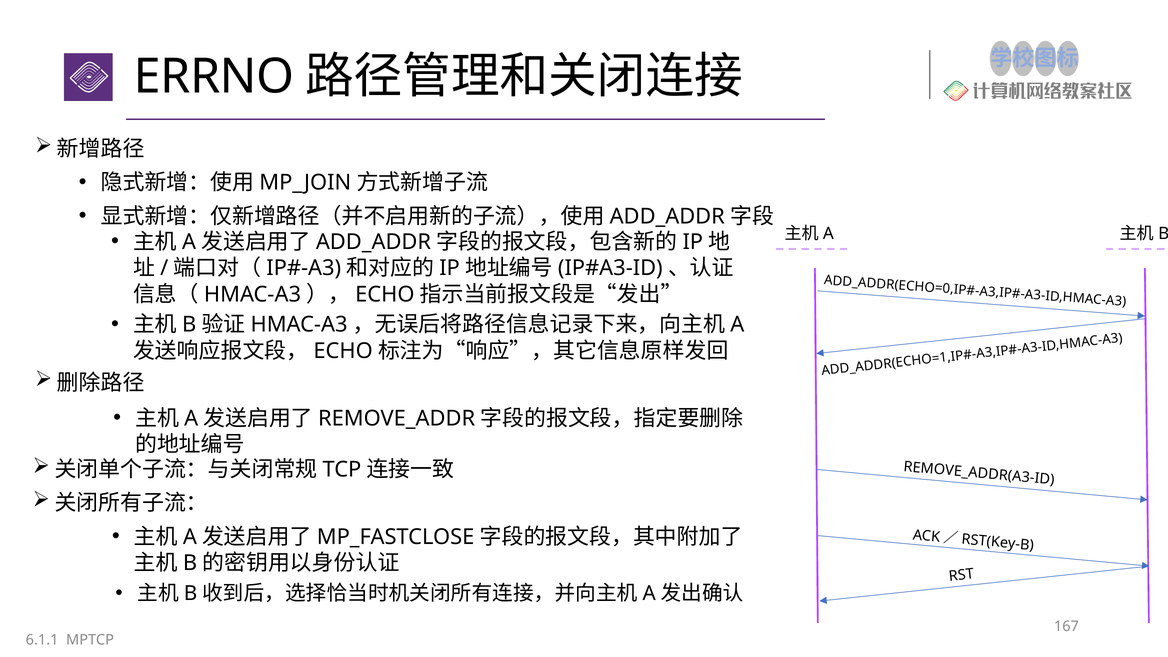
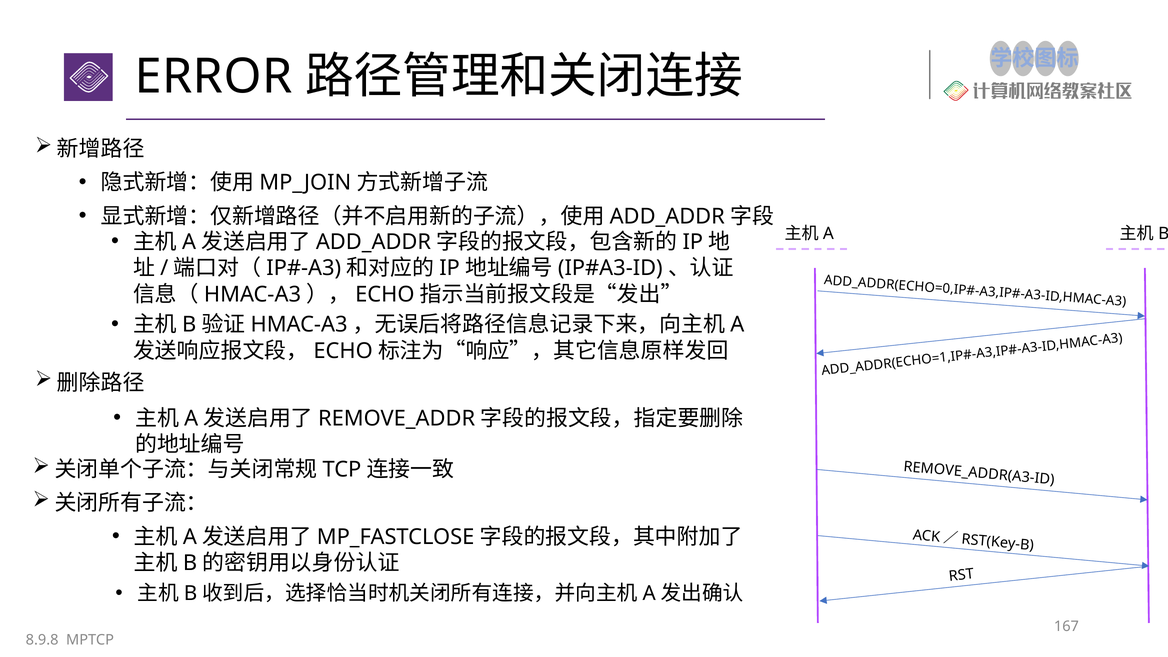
ERRNO: ERRNO -> ERROR
6.1.1: 6.1.1 -> 8.9.8
